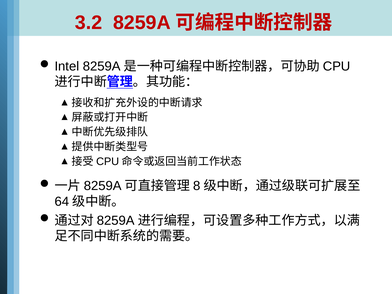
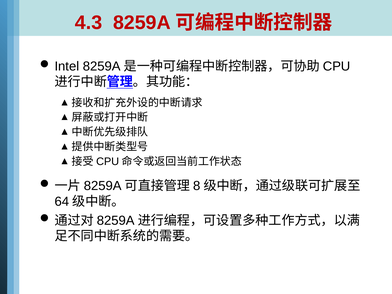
3.2: 3.2 -> 4.3
